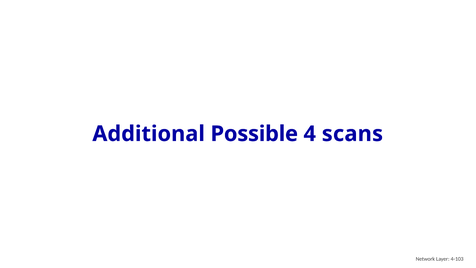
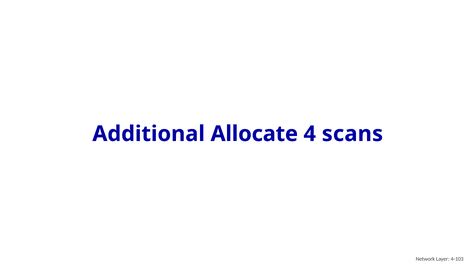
Possible: Possible -> Allocate
